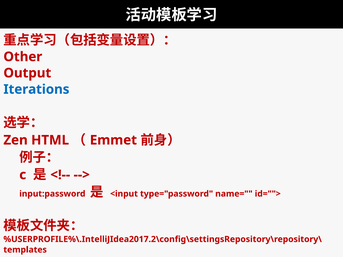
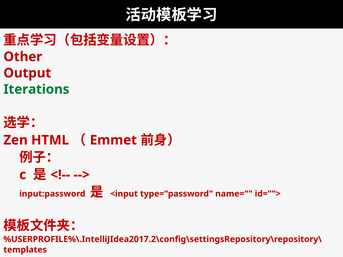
Iterations colour: blue -> green
